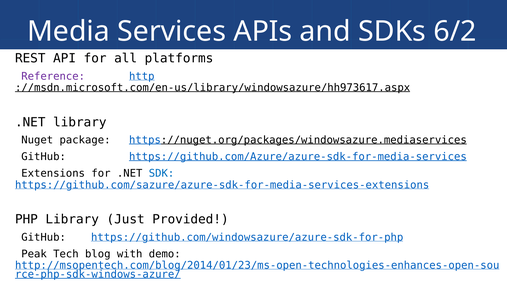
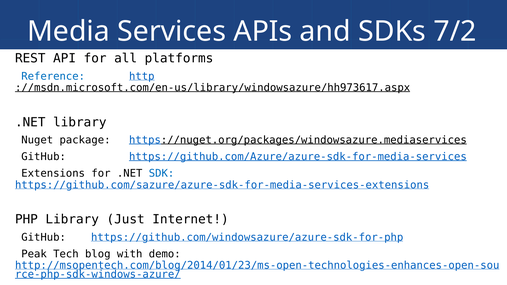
6/2: 6/2 -> 7/2
Reference colour: purple -> blue
Provided: Provided -> Internet
